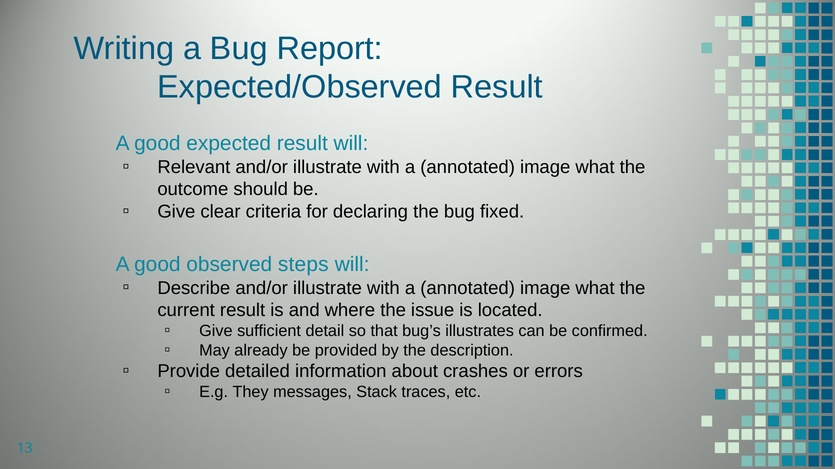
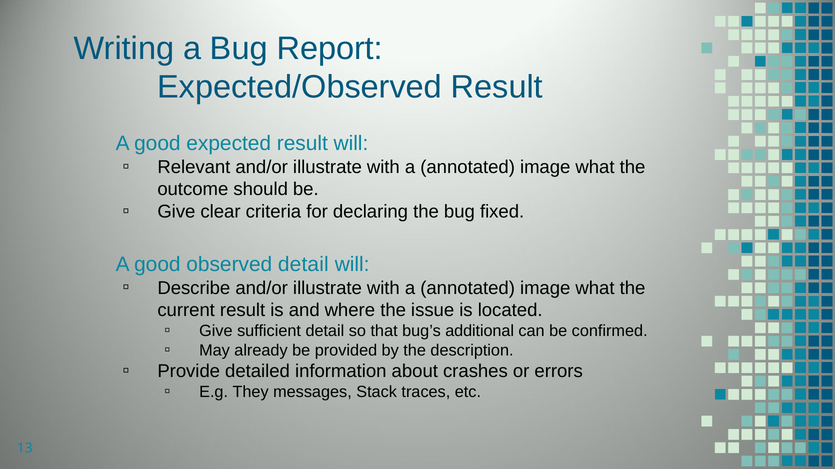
observed steps: steps -> detail
illustrates: illustrates -> additional
